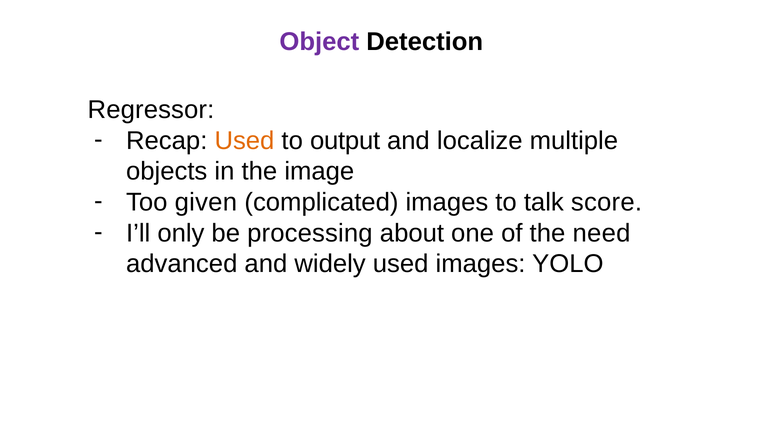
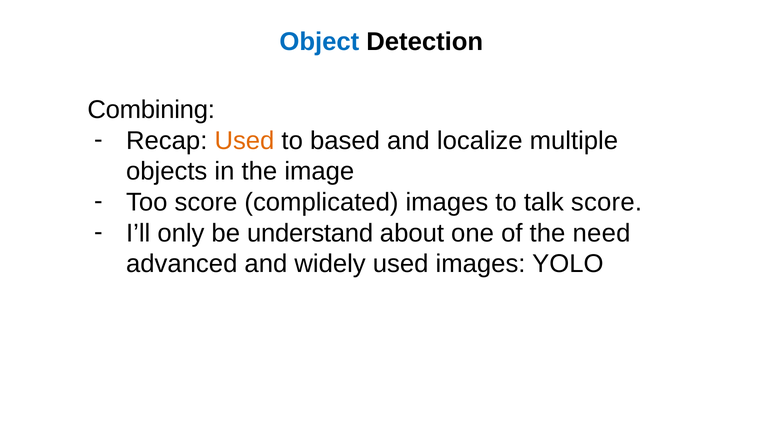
Object colour: purple -> blue
Regressor: Regressor -> Combining
output: output -> based
Too given: given -> score
processing: processing -> understand
